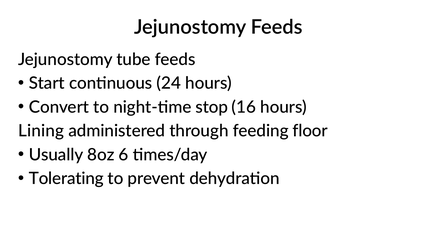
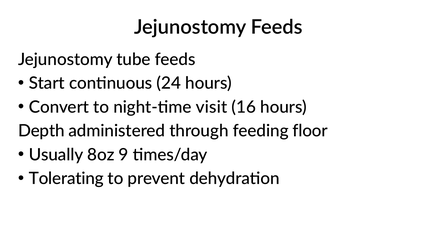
stop: stop -> visit
Lining: Lining -> Depth
6: 6 -> 9
